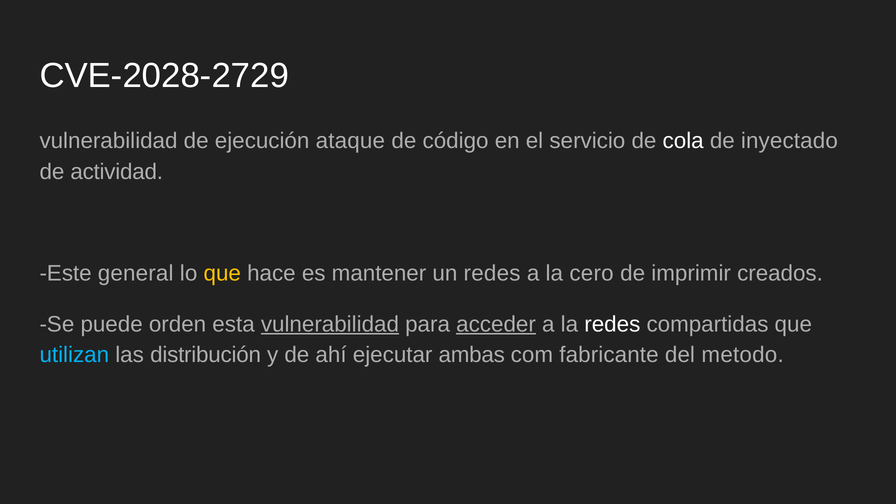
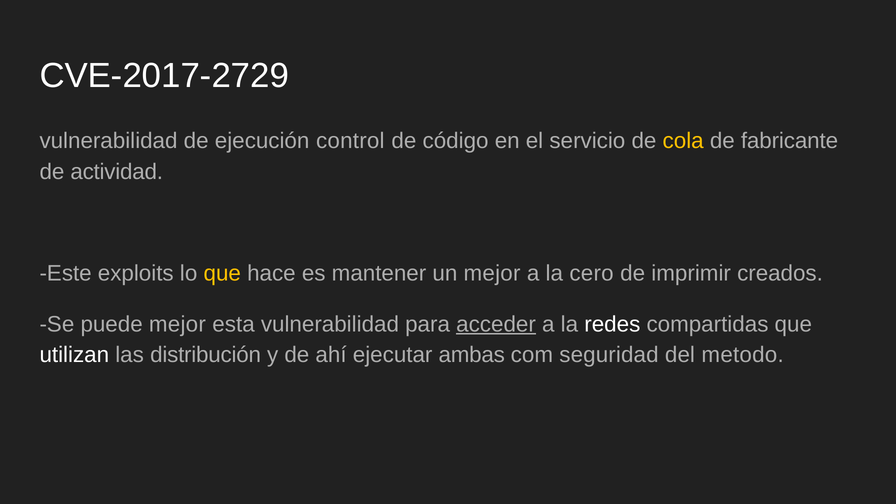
CVE-2028-2729: CVE-2028-2729 -> CVE-2017-2729
ataque: ataque -> control
cola colour: white -> yellow
inyectado: inyectado -> fabricante
general: general -> exploits
un redes: redes -> mejor
puede orden: orden -> mejor
vulnerabilidad at (330, 324) underline: present -> none
utilizan colour: light blue -> white
fabricante: fabricante -> seguridad
